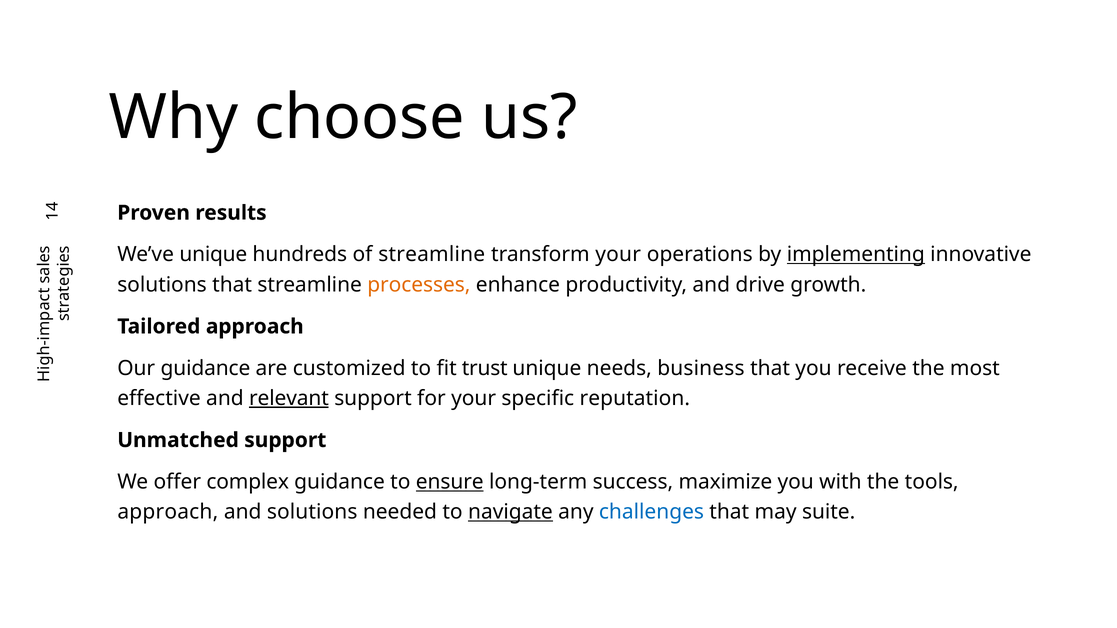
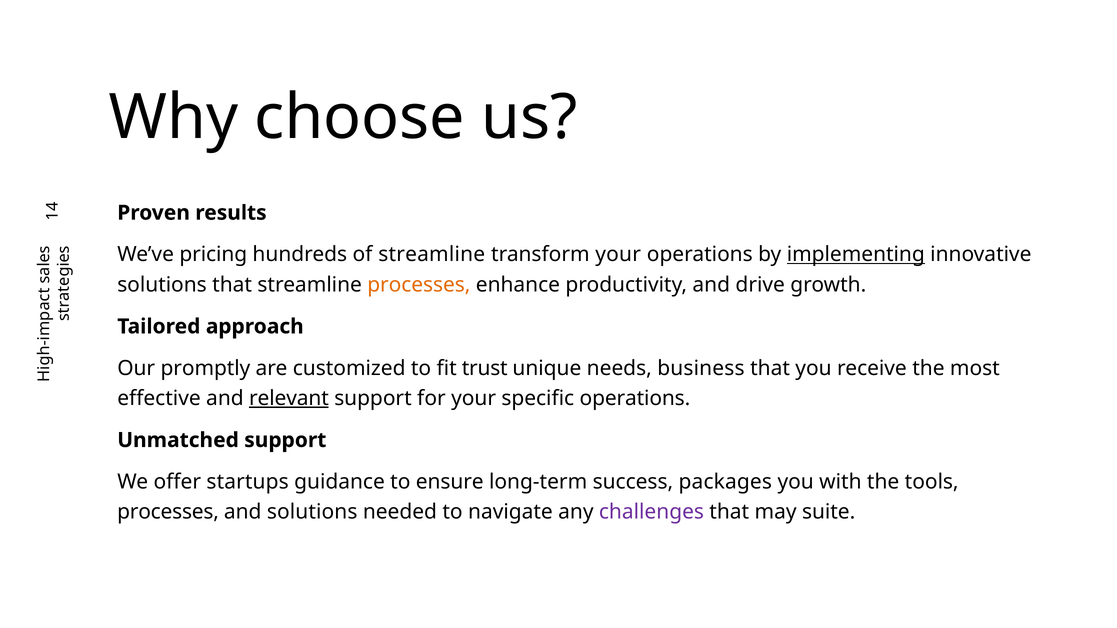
We’ve unique: unique -> pricing
Our guidance: guidance -> promptly
specific reputation: reputation -> operations
complex: complex -> startups
ensure underline: present -> none
maximize: maximize -> packages
approach at (168, 512): approach -> processes
navigate underline: present -> none
challenges colour: blue -> purple
